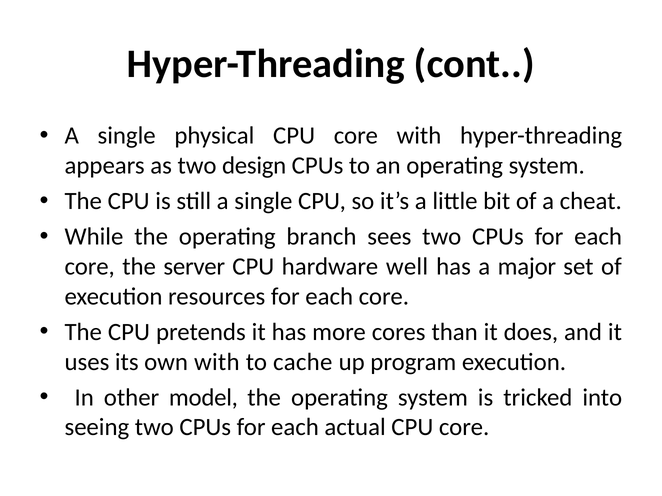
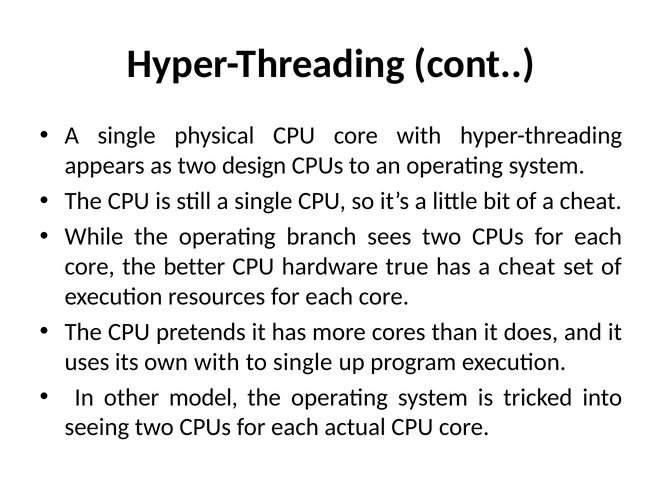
server: server -> better
well: well -> true
has a major: major -> cheat
to cache: cache -> single
